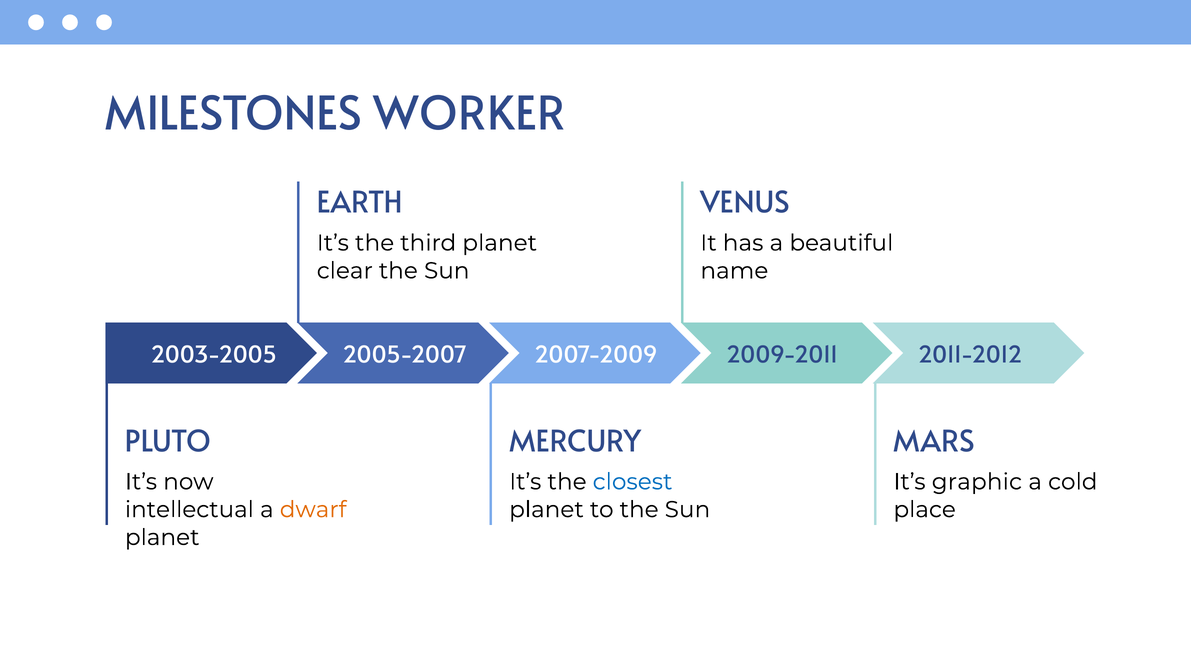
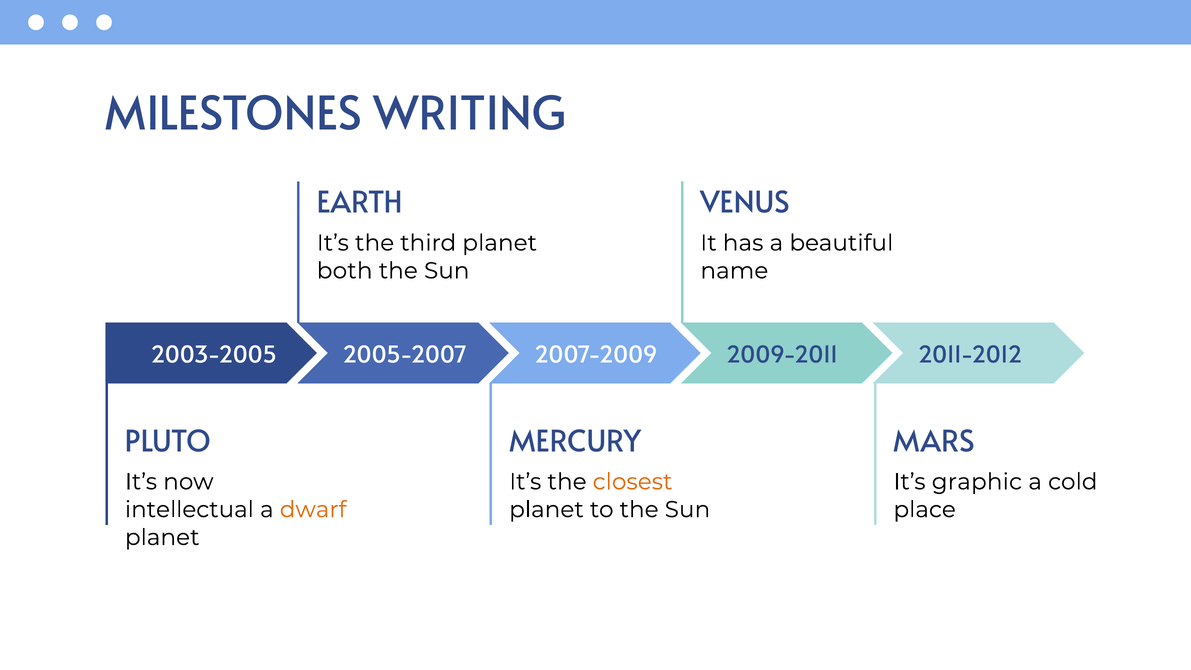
WORKER: WORKER -> WRITING
clear: clear -> both
closest colour: blue -> orange
